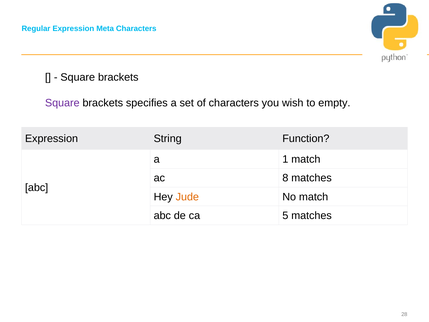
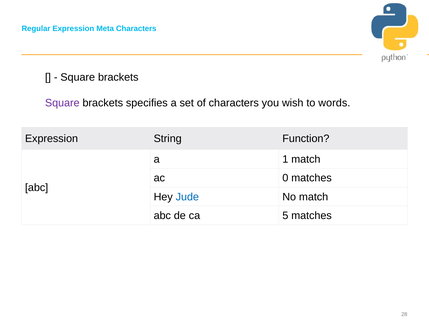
empty: empty -> words
8: 8 -> 0
Jude colour: orange -> blue
